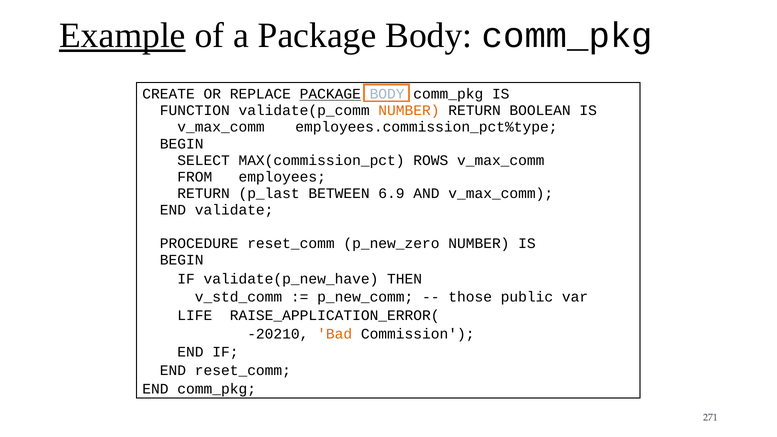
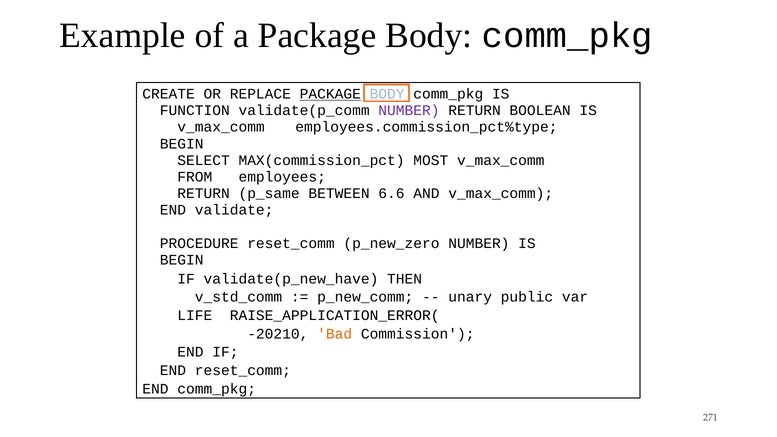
Example underline: present -> none
NUMBER at (409, 111) colour: orange -> purple
ROWS: ROWS -> MOST
p_last: p_last -> p_same
6.9: 6.9 -> 6.6
those: those -> unary
